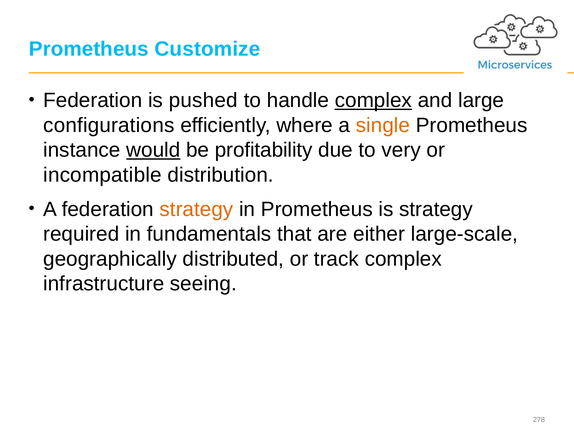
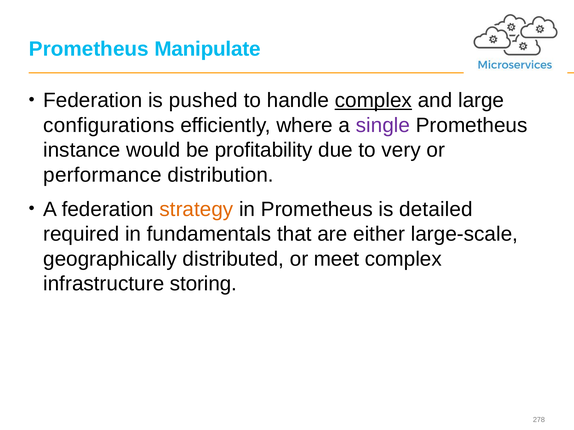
Customize: Customize -> Manipulate
single colour: orange -> purple
would underline: present -> none
incompatible: incompatible -> performance
is strategy: strategy -> detailed
track: track -> meet
seeing: seeing -> storing
